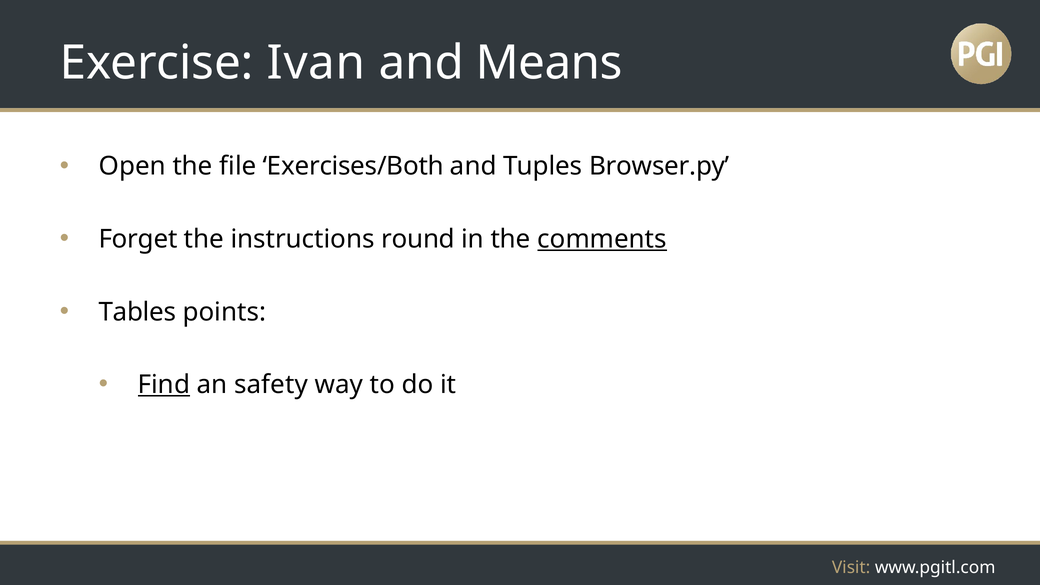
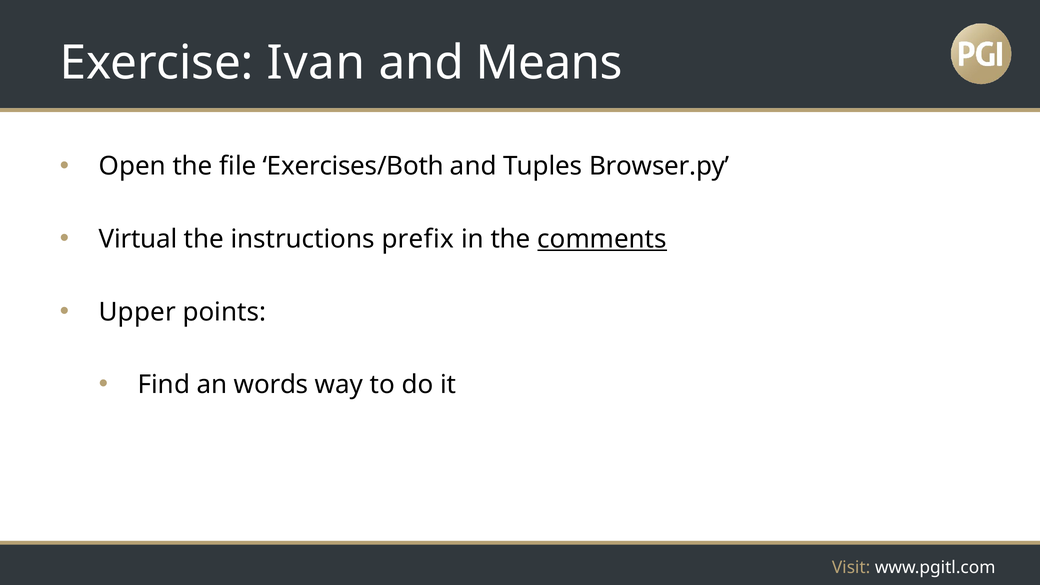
Forget: Forget -> Virtual
round: round -> prefix
Tables: Tables -> Upper
Find underline: present -> none
safety: safety -> words
